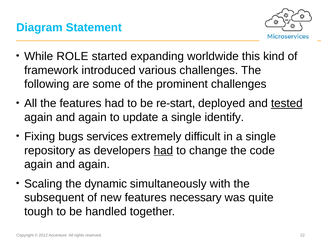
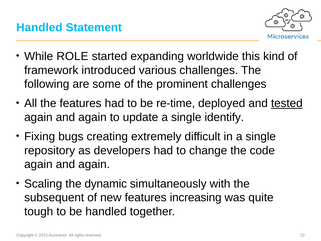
Diagram at (39, 27): Diagram -> Handled
re-start: re-start -> re-time
services: services -> creating
had at (163, 150) underline: present -> none
necessary: necessary -> increasing
